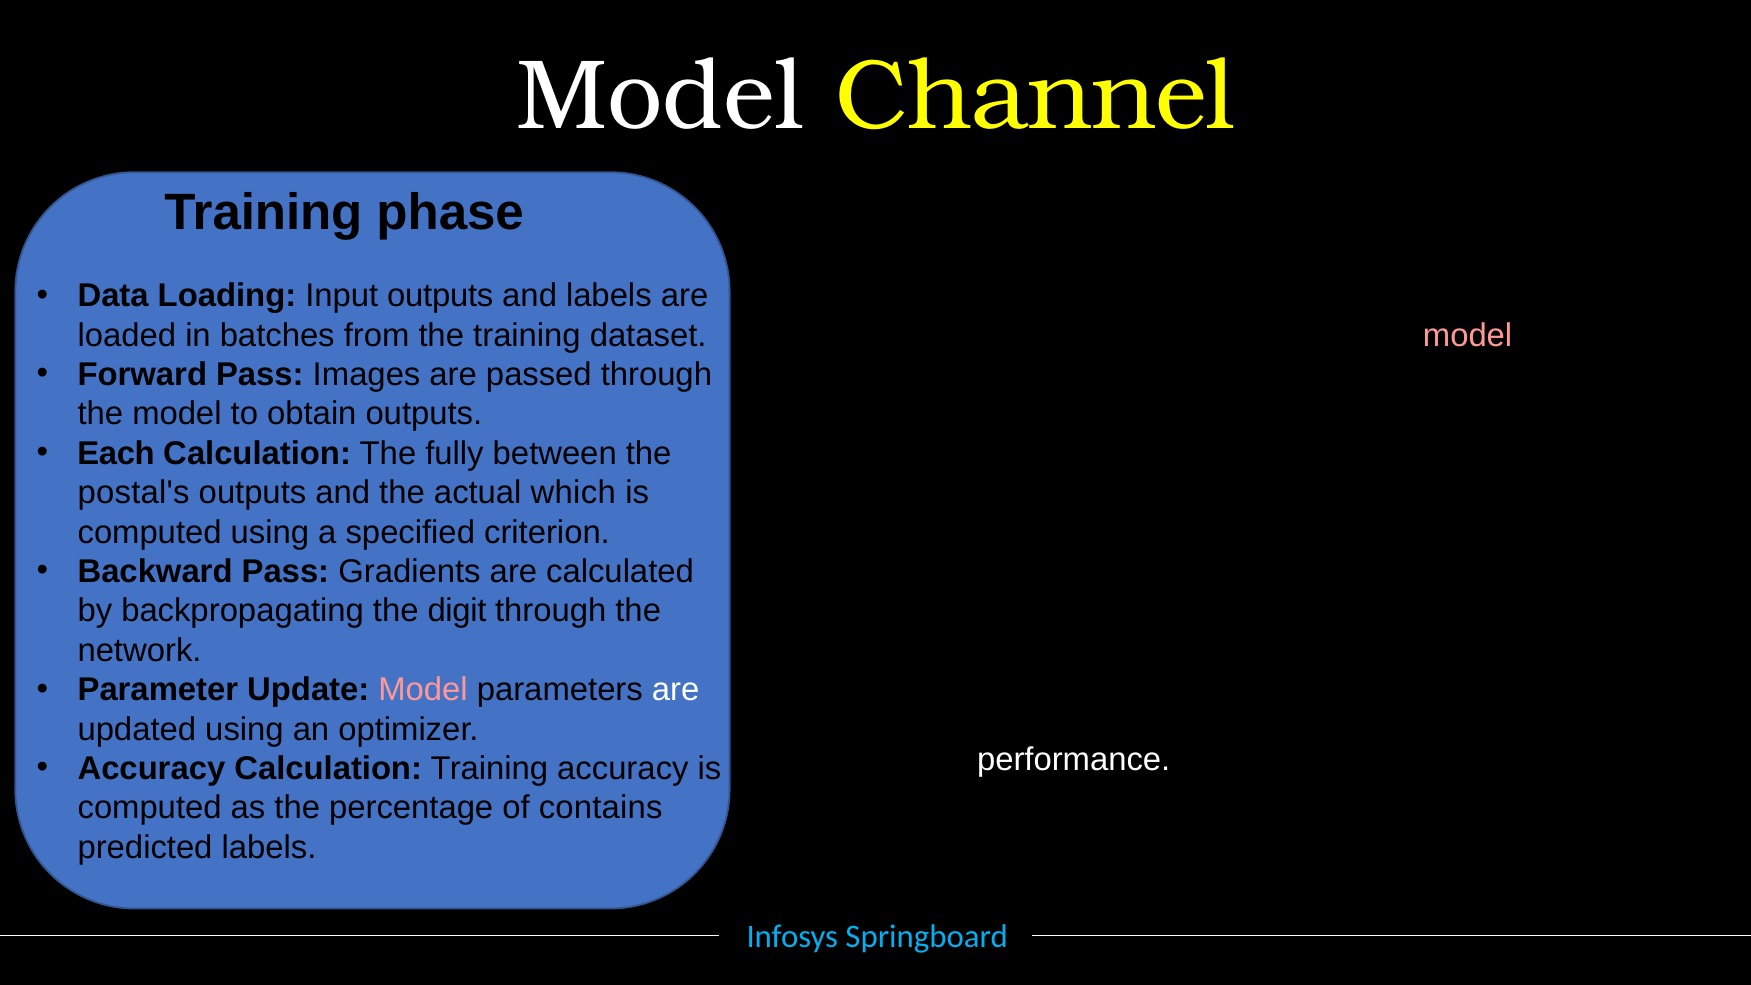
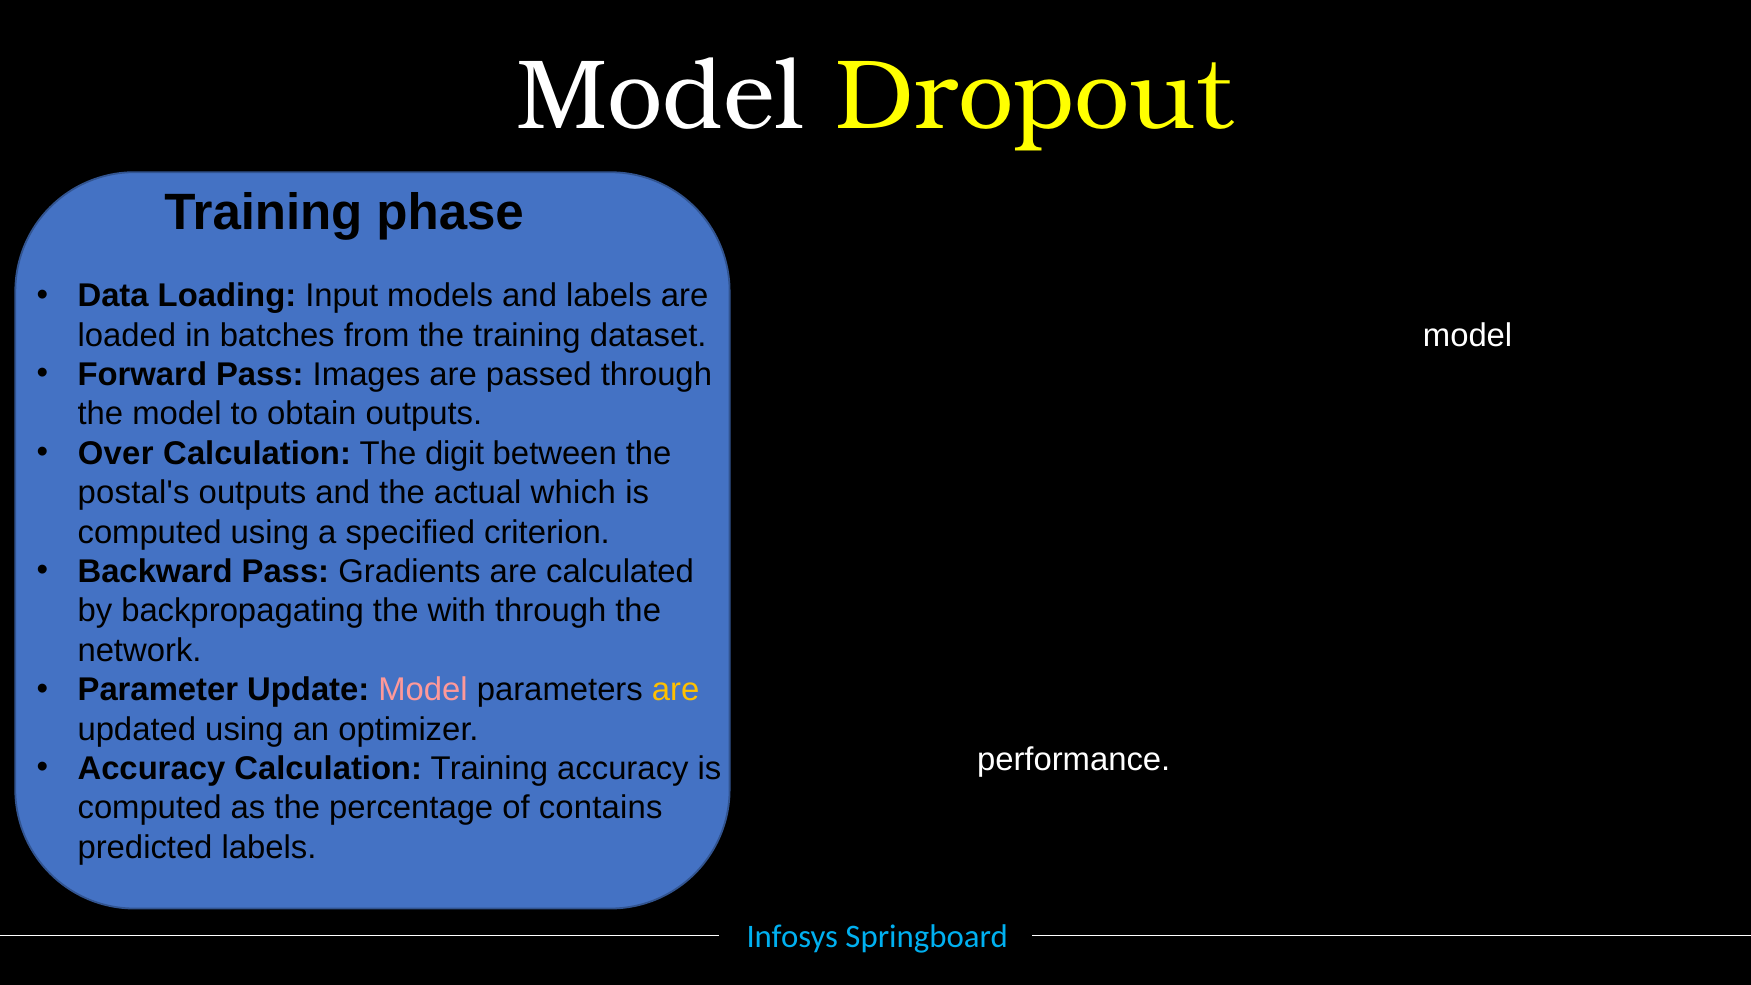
Channel: Channel -> Dropout
Input outputs: outputs -> models
model at (1468, 335) colour: pink -> white
Each at (116, 454): Each -> Over
fully: fully -> digit
digit: digit -> with
are at (676, 690) colour: white -> yellow
